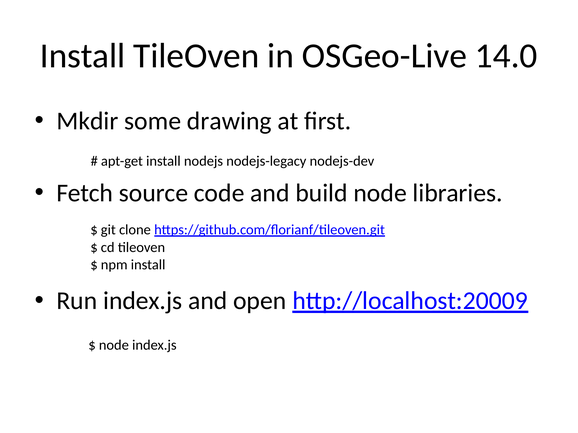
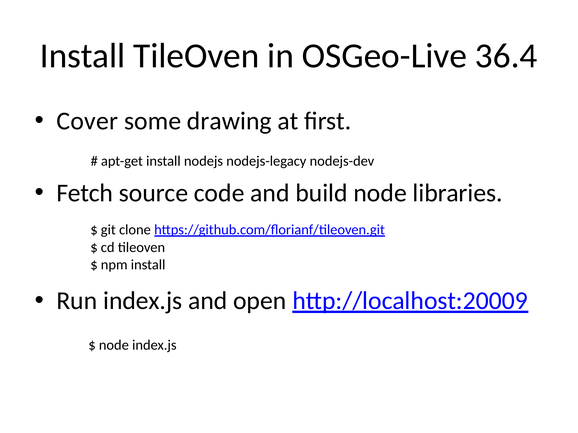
14.0: 14.0 -> 36.4
Mkdir: Mkdir -> Cover
